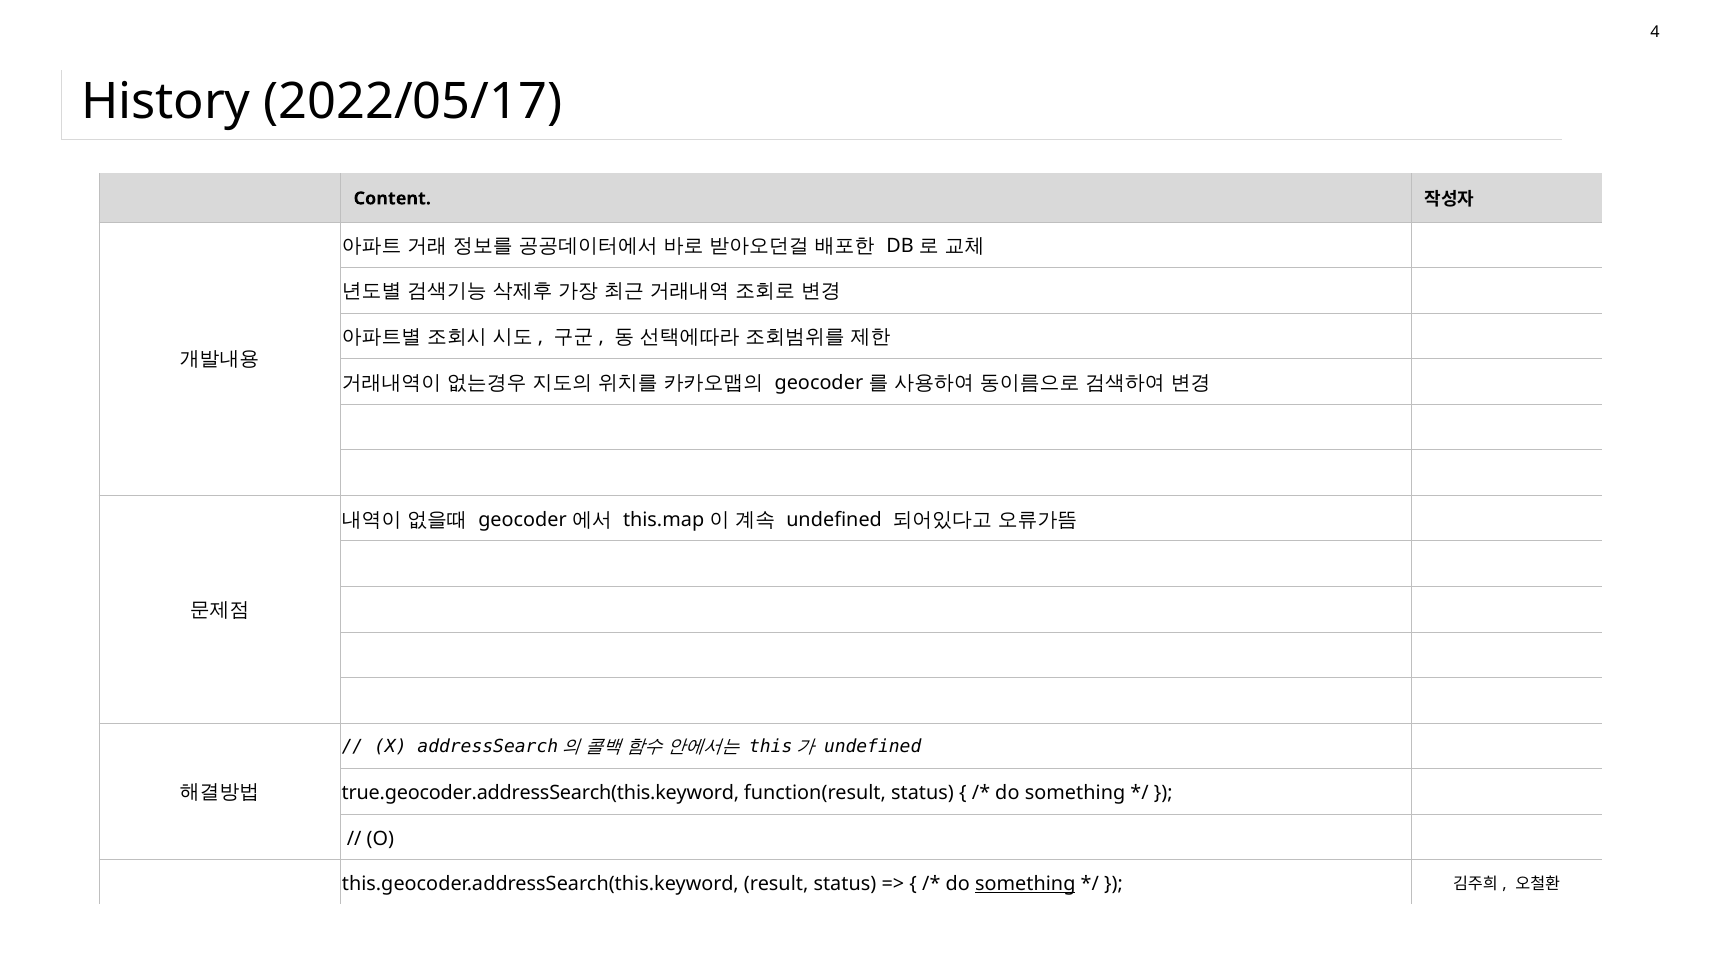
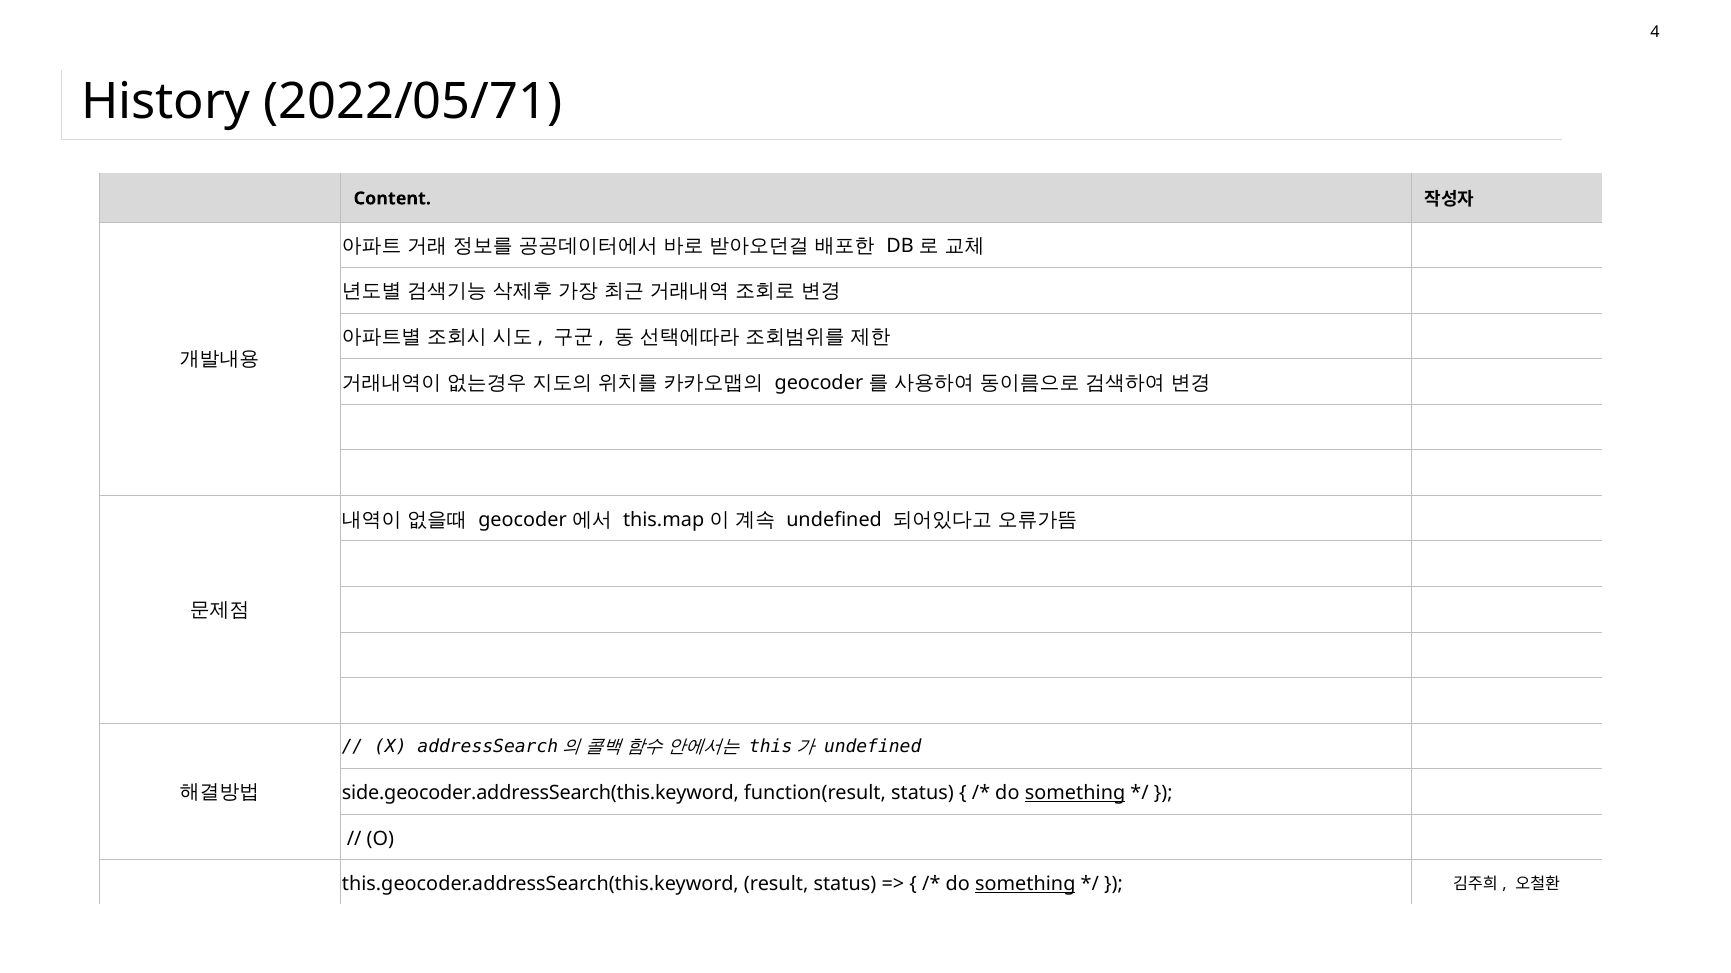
2022/05/17: 2022/05/17 -> 2022/05/71
true.geocoder.addressSearch(this.keyword: true.geocoder.addressSearch(this.keyword -> side.geocoder.addressSearch(this.keyword
something at (1075, 794) underline: none -> present
